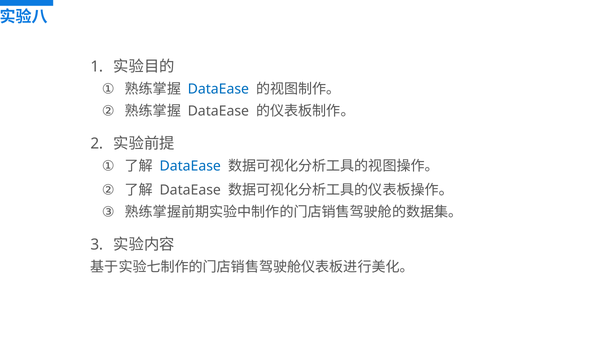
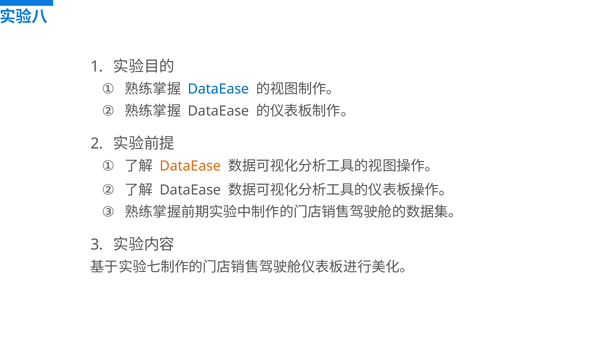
DataEase at (190, 166) colour: blue -> orange
